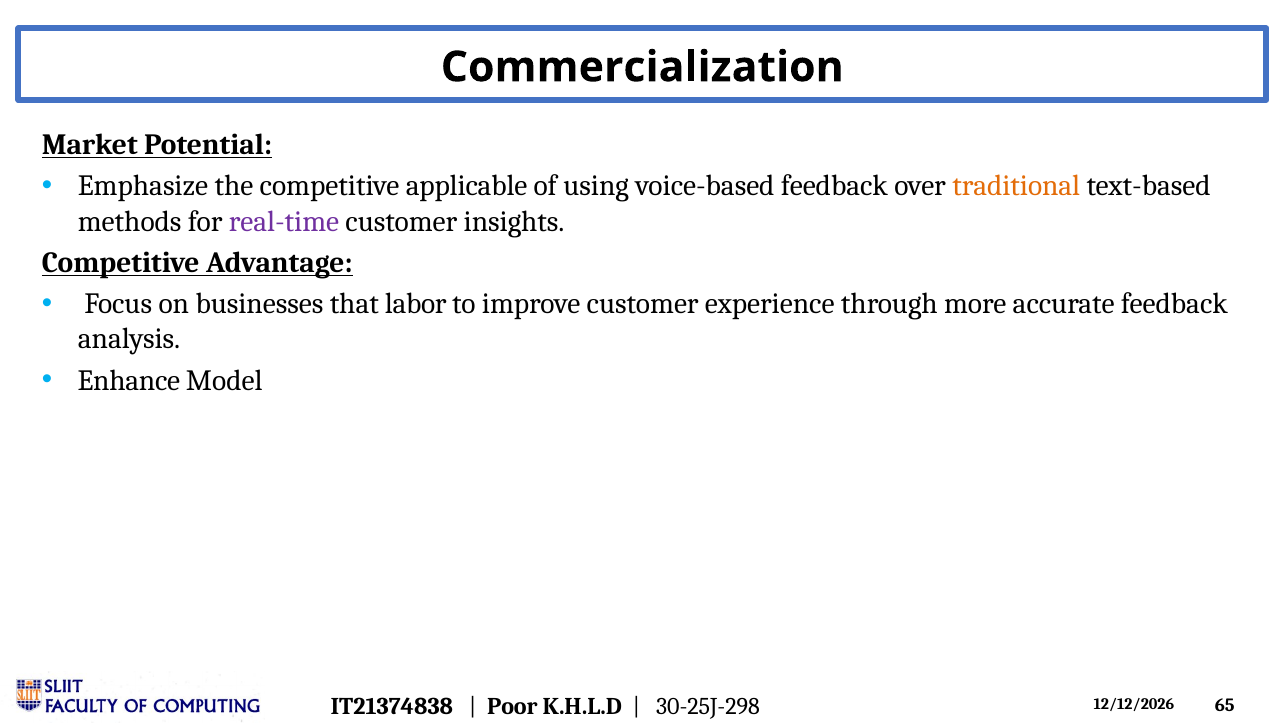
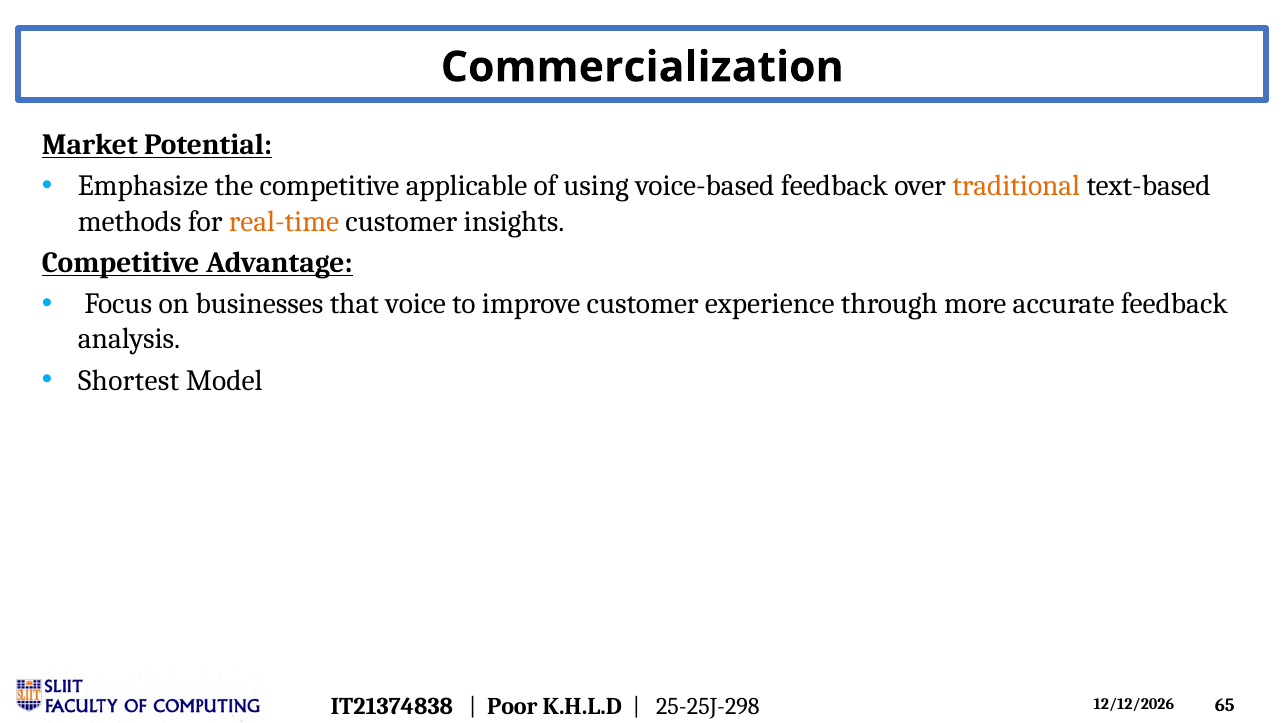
real-time colour: purple -> orange
labor: labor -> voice
Enhance: Enhance -> Shortest
30-25J-298: 30-25J-298 -> 25-25J-298
